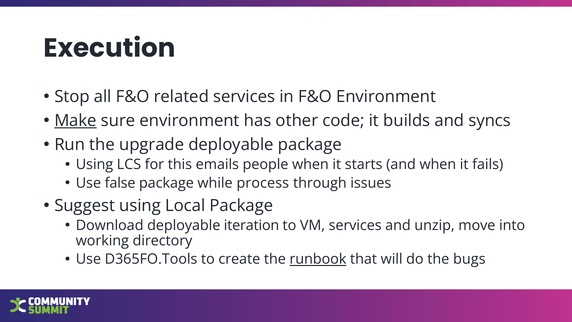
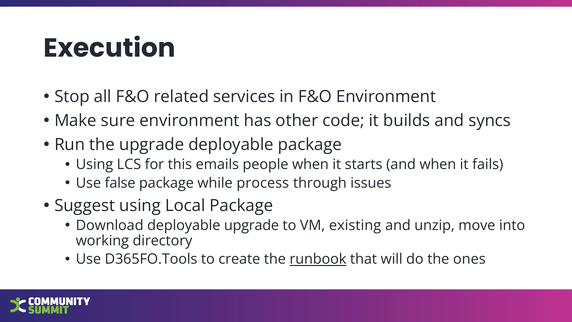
Make underline: present -> none
deployable iteration: iteration -> upgrade
VM services: services -> existing
bugs: bugs -> ones
